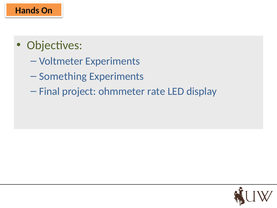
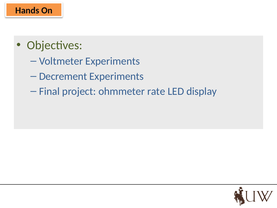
Something: Something -> Decrement
